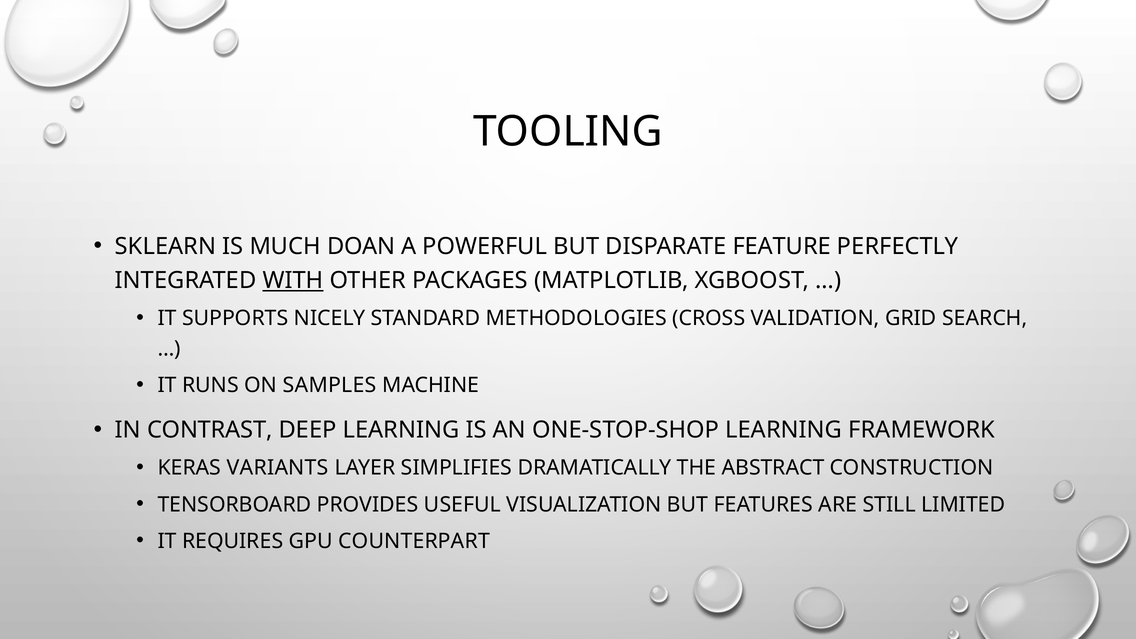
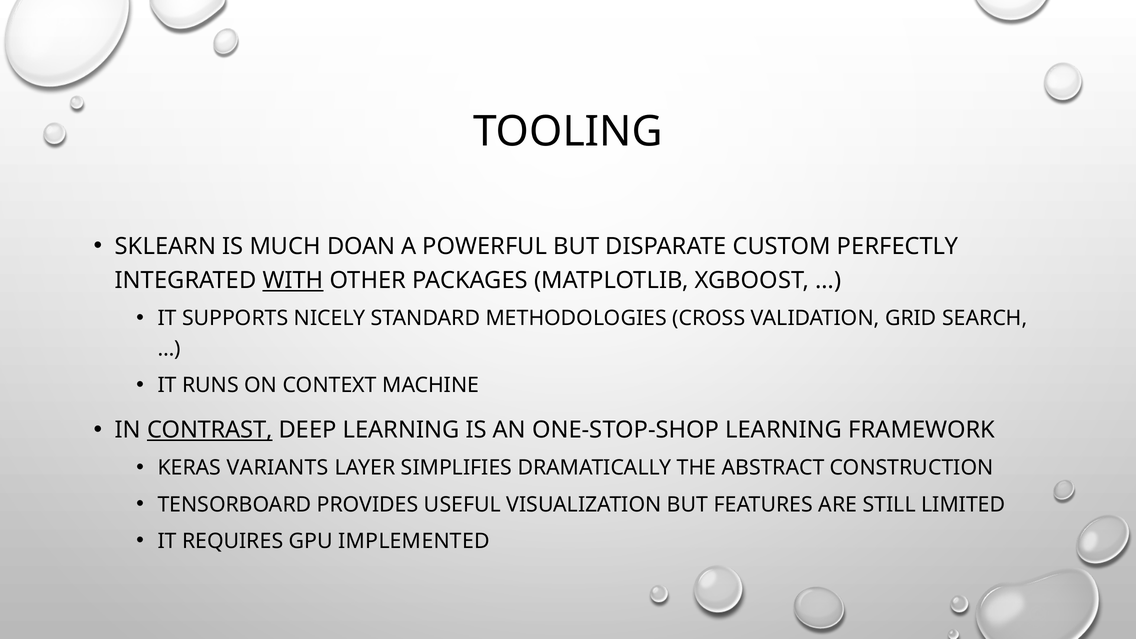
FEATURE: FEATURE -> CUSTOM
SAMPLES: SAMPLES -> CONTEXT
CONTRAST underline: none -> present
COUNTERPART: COUNTERPART -> IMPLEMENTED
